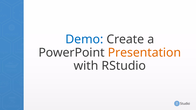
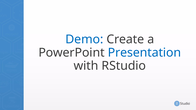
Presentation colour: orange -> blue
